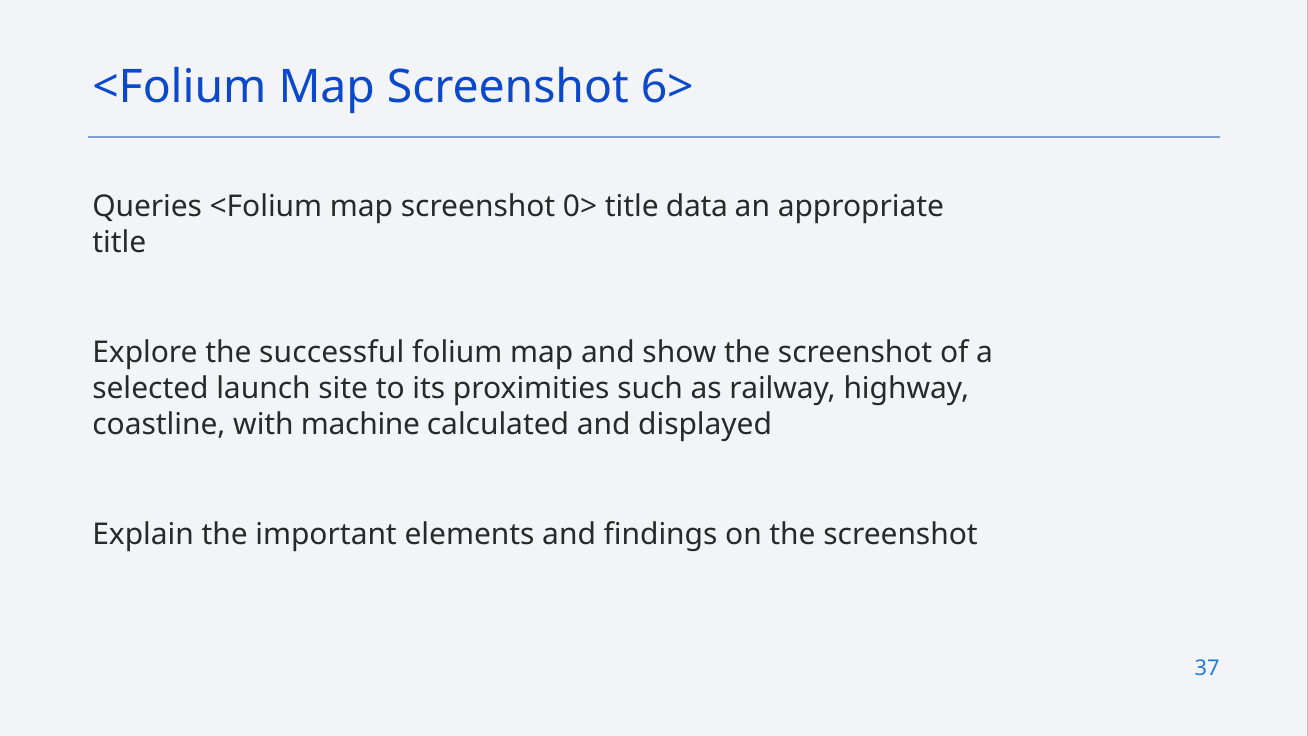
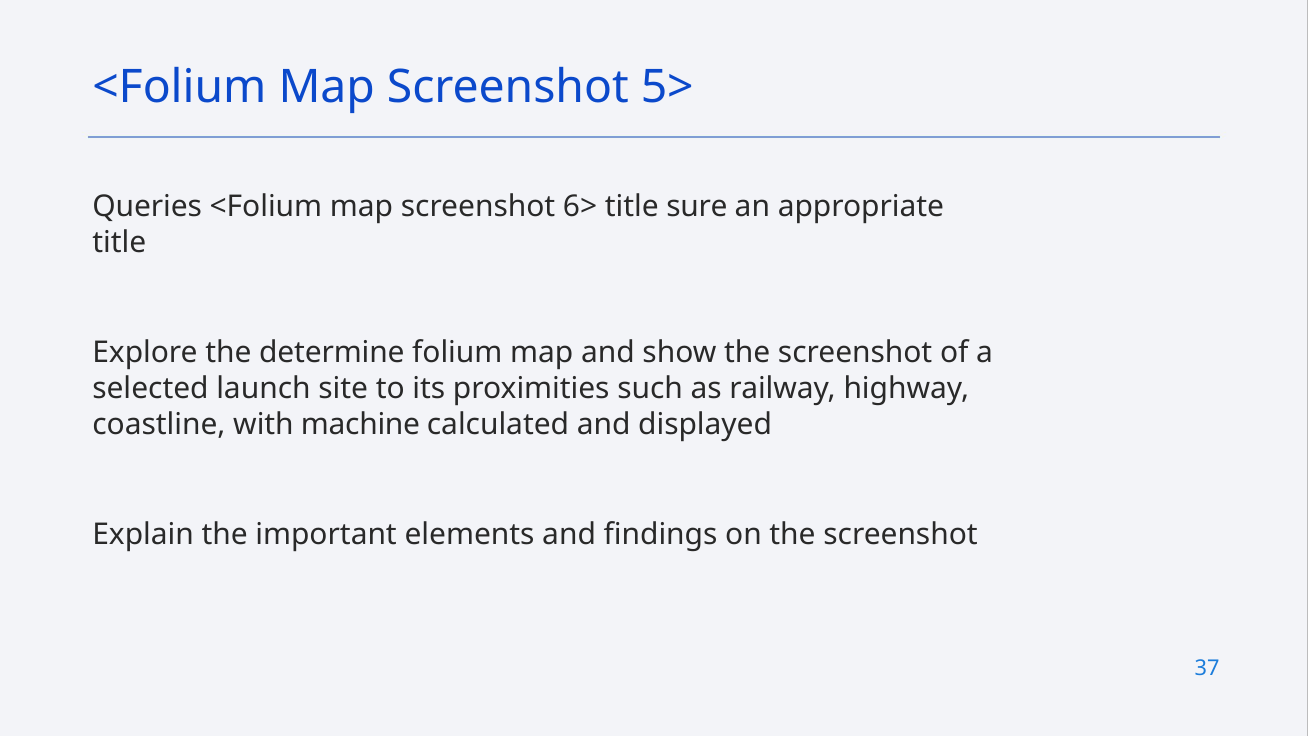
6>: 6> -> 5>
0>: 0> -> 6>
data: data -> sure
successful: successful -> determine
